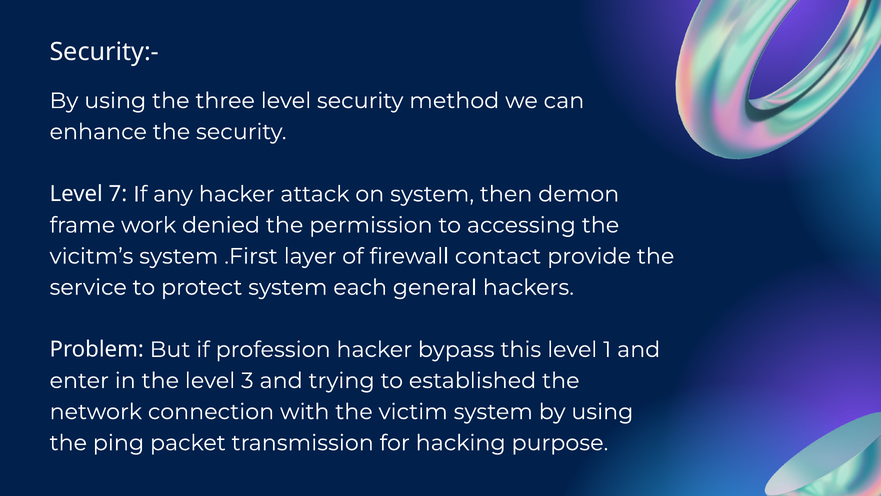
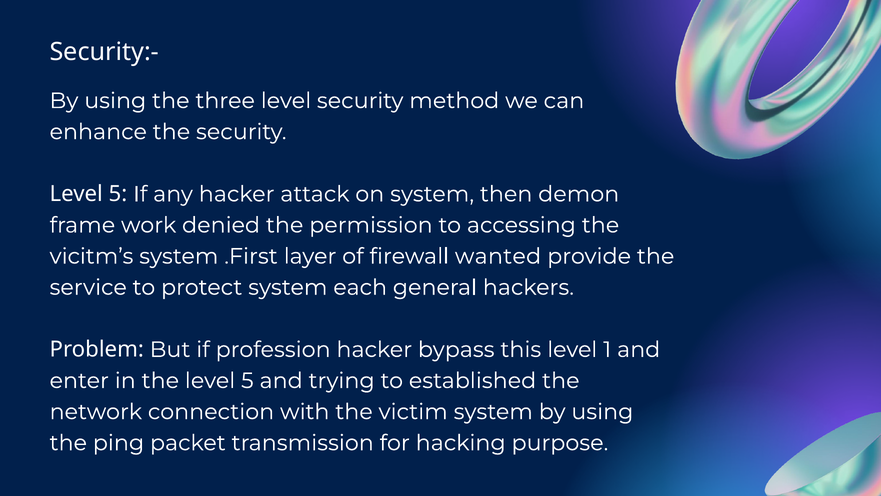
7 at (118, 194): 7 -> 5
contact: contact -> wanted
the level 3: 3 -> 5
